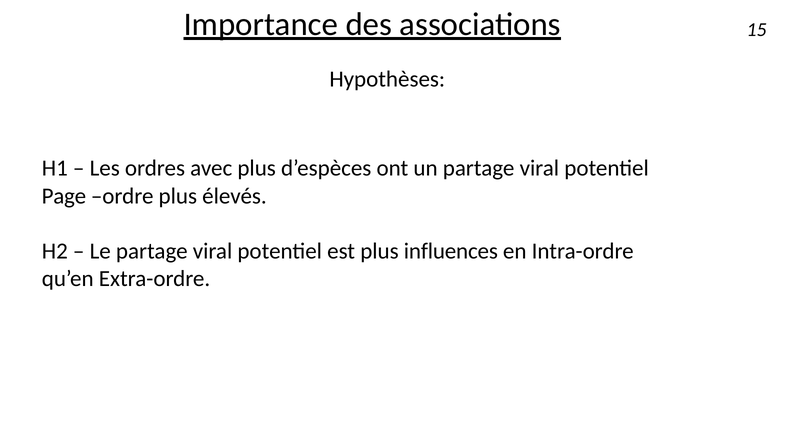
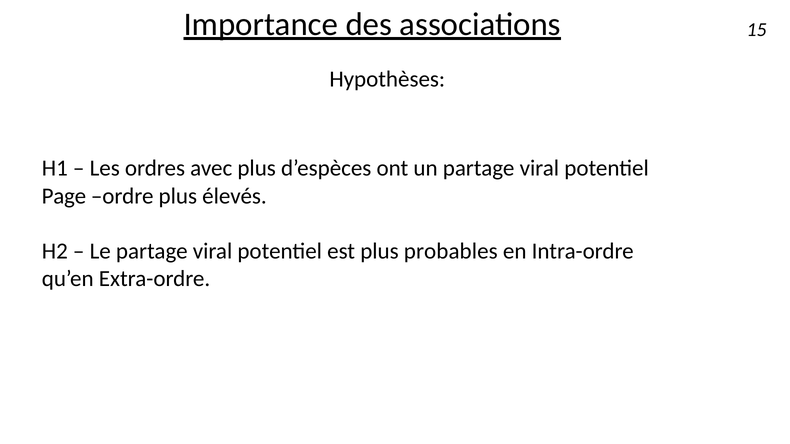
influences: influences -> probables
